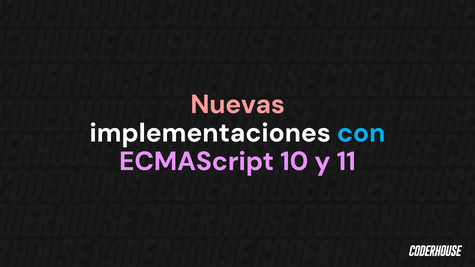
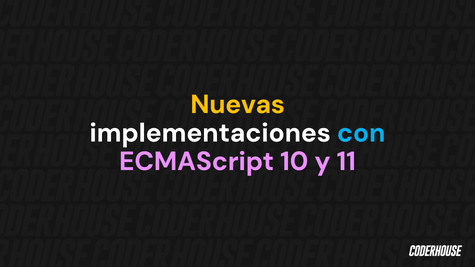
Nuevas colour: pink -> yellow
